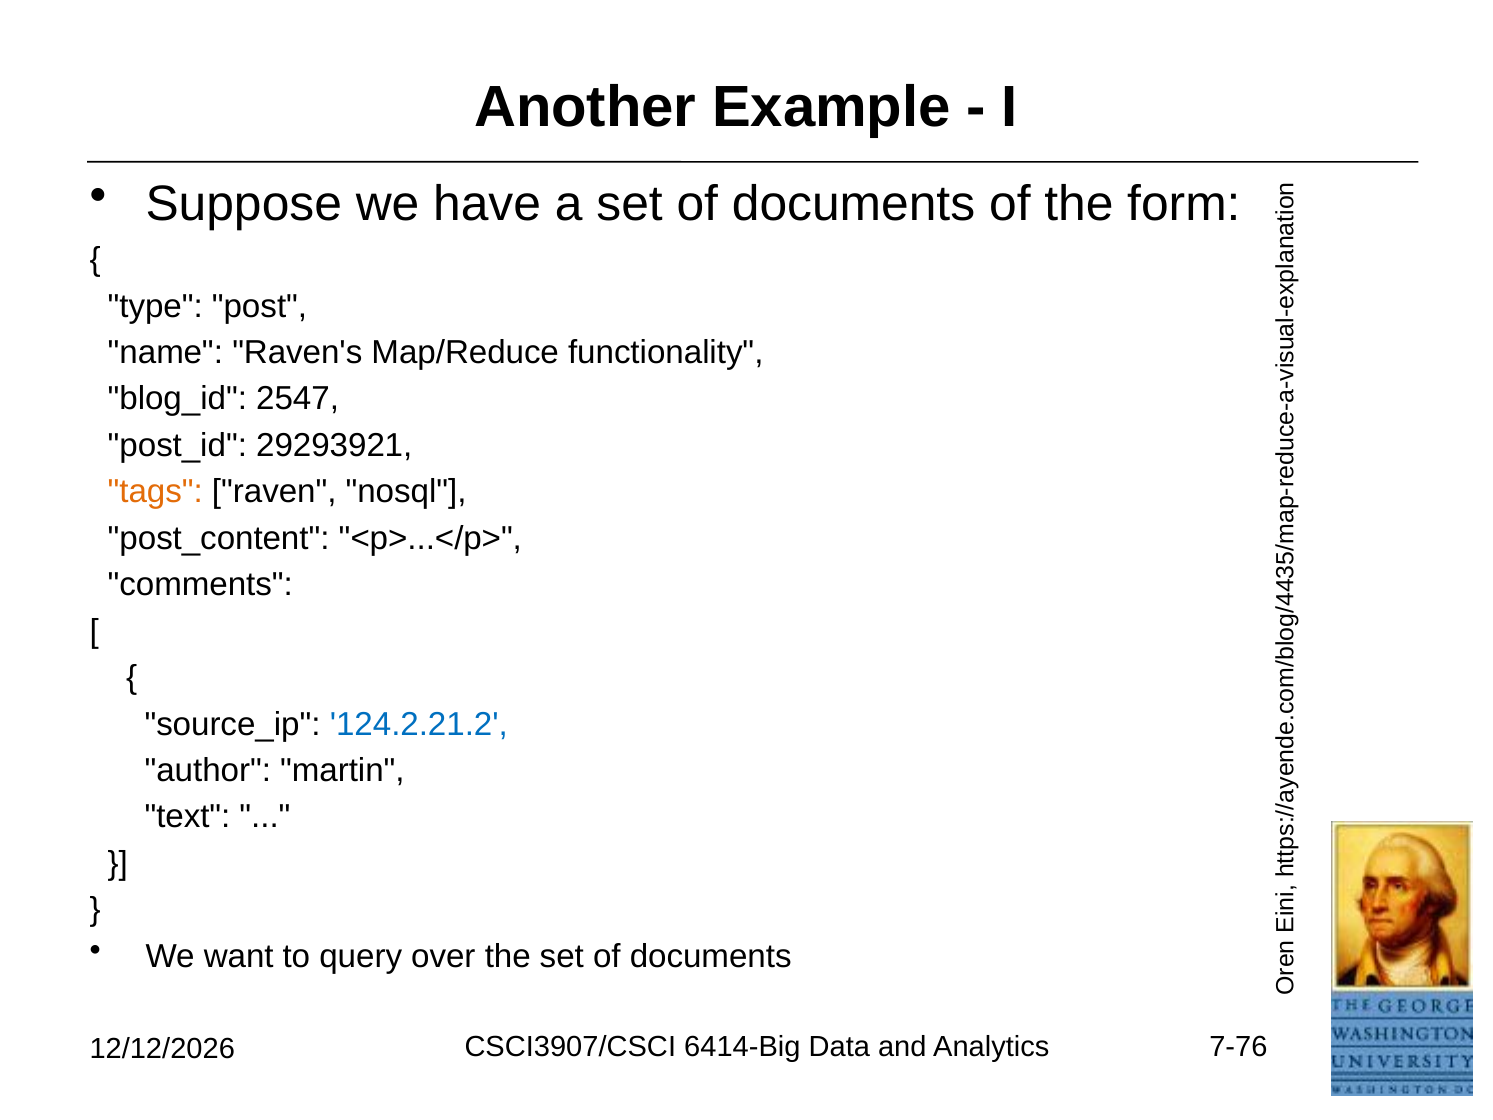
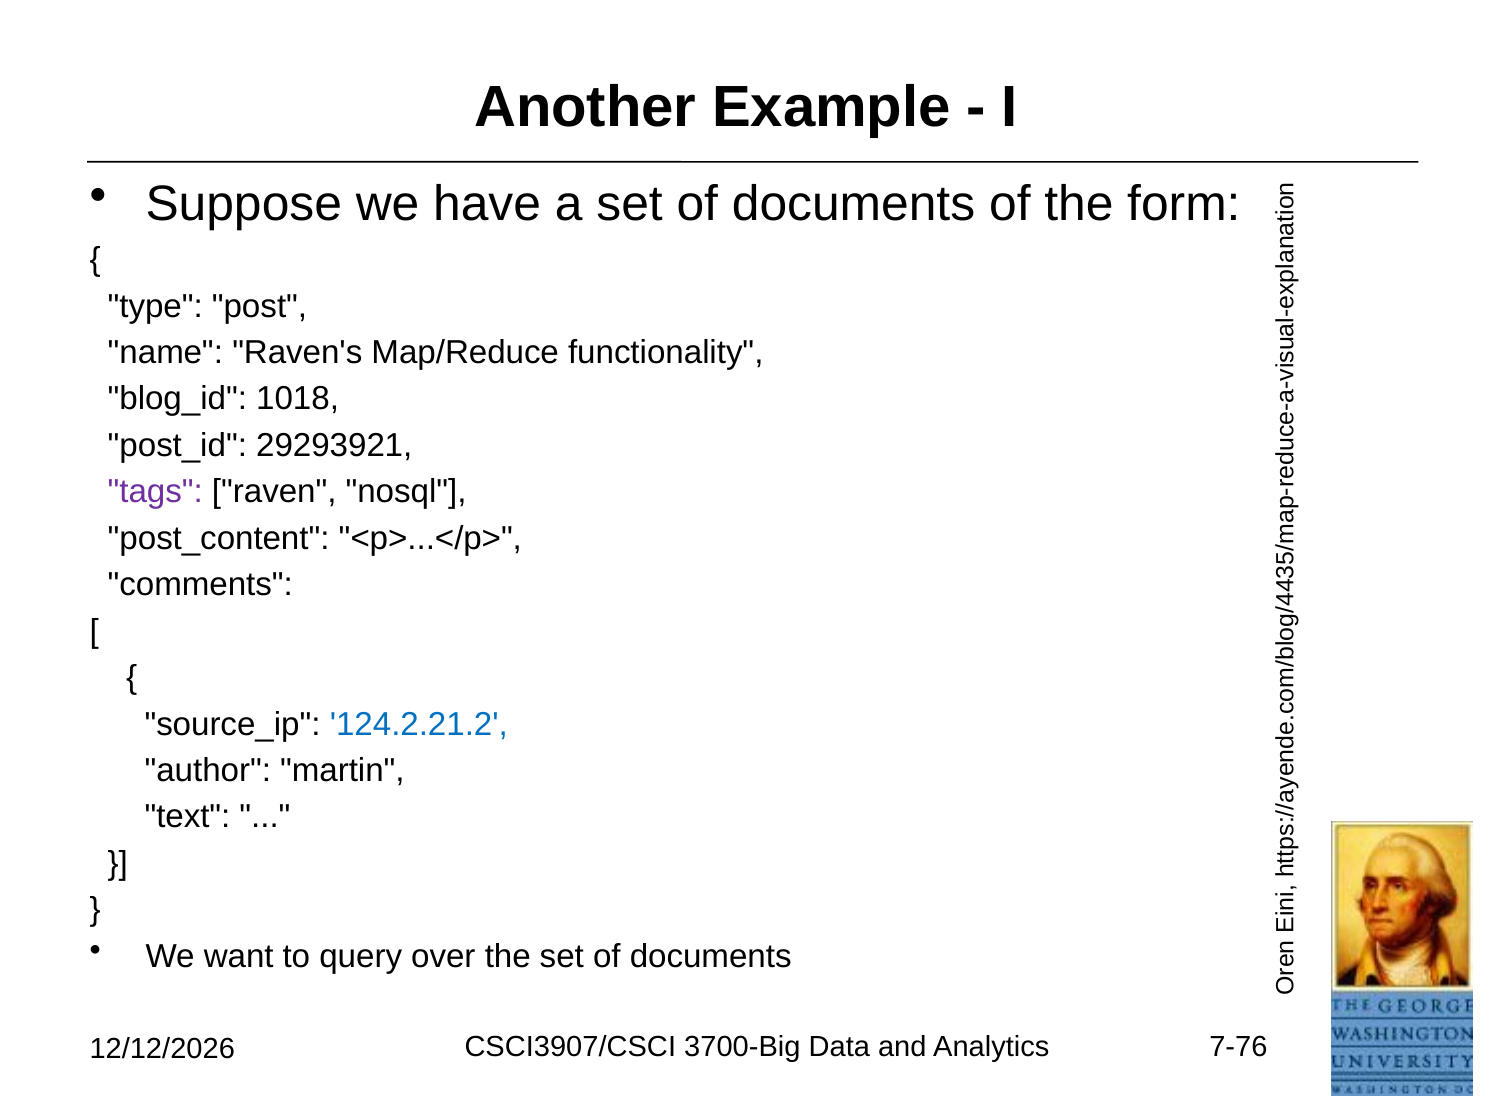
2547: 2547 -> 1018
tags colour: orange -> purple
6414-Big: 6414-Big -> 3700-Big
